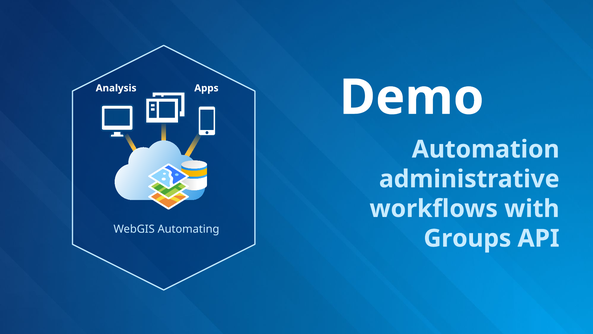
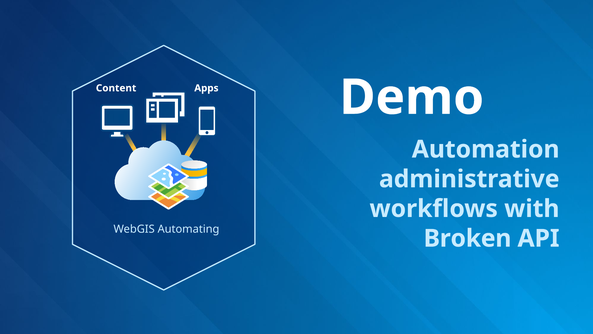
Analysis: Analysis -> Content
Groups: Groups -> Broken
